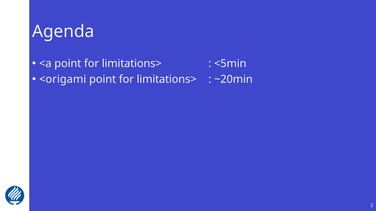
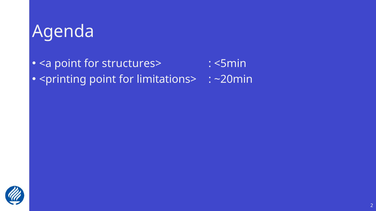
<a point for limitations>: limitations> -> structures>
<origami: <origami -> <printing
